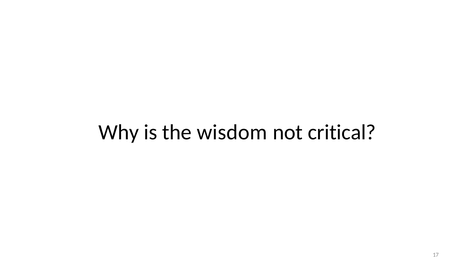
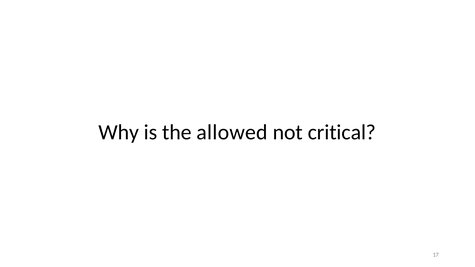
wisdom: wisdom -> allowed
